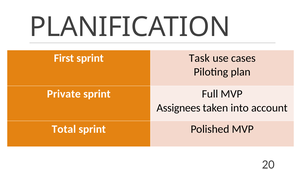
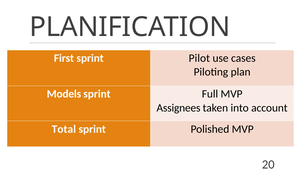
Task: Task -> Pilot
Private: Private -> Models
